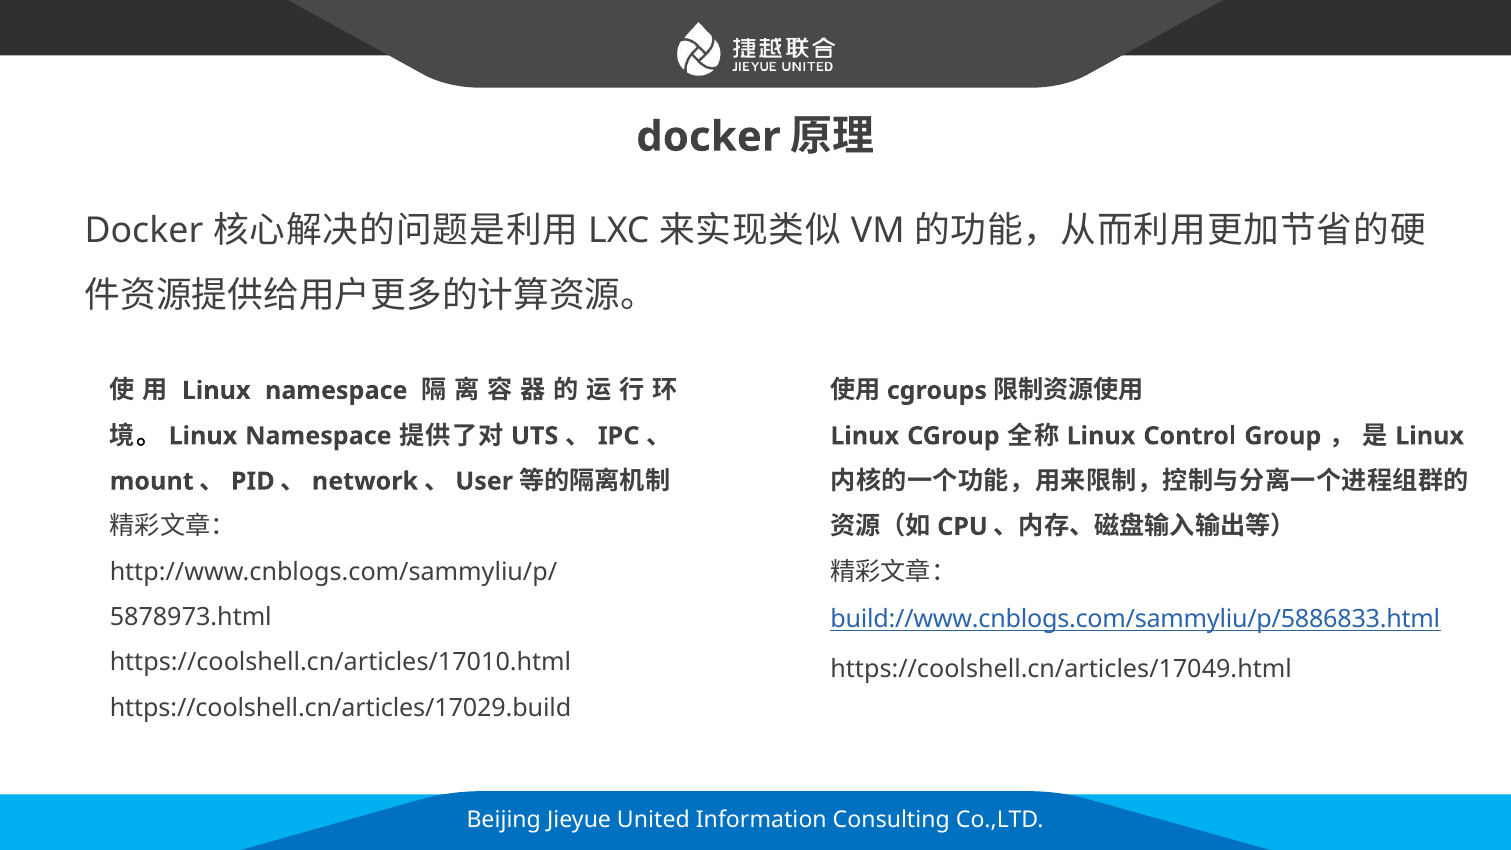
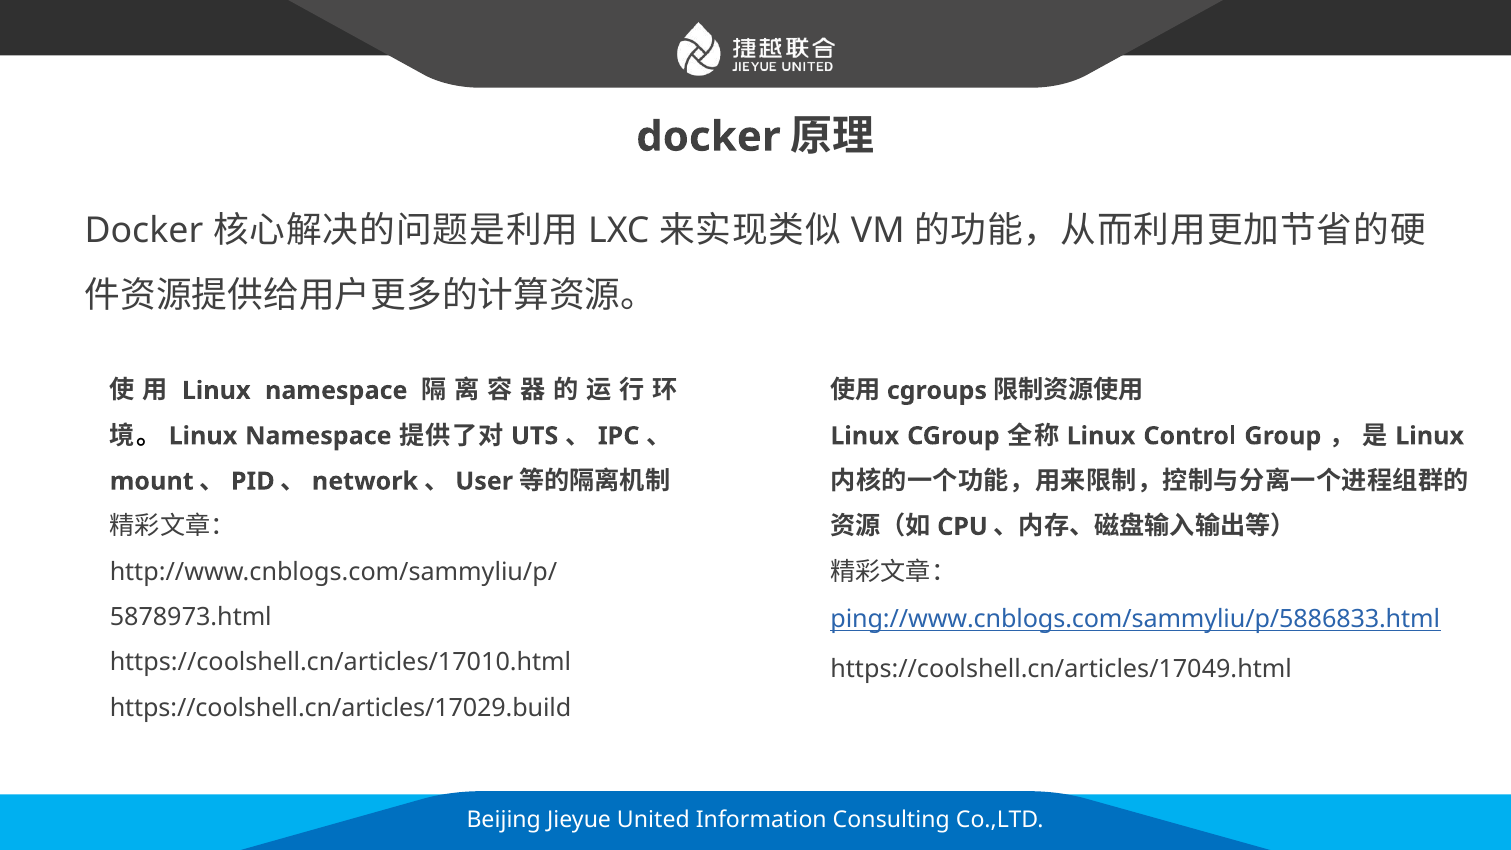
build://www.cnblogs.com/sammyliu/p/5886833.html: build://www.cnblogs.com/sammyliu/p/5886833.html -> ping://www.cnblogs.com/sammyliu/p/5886833.html
